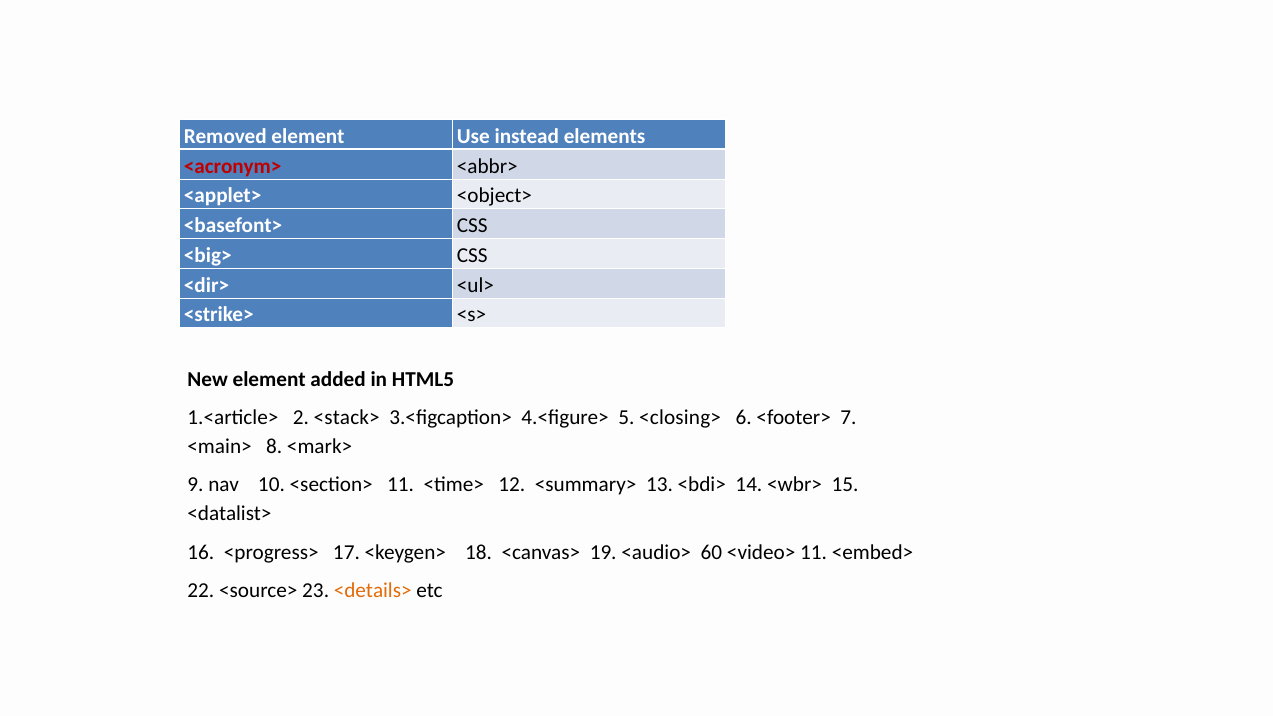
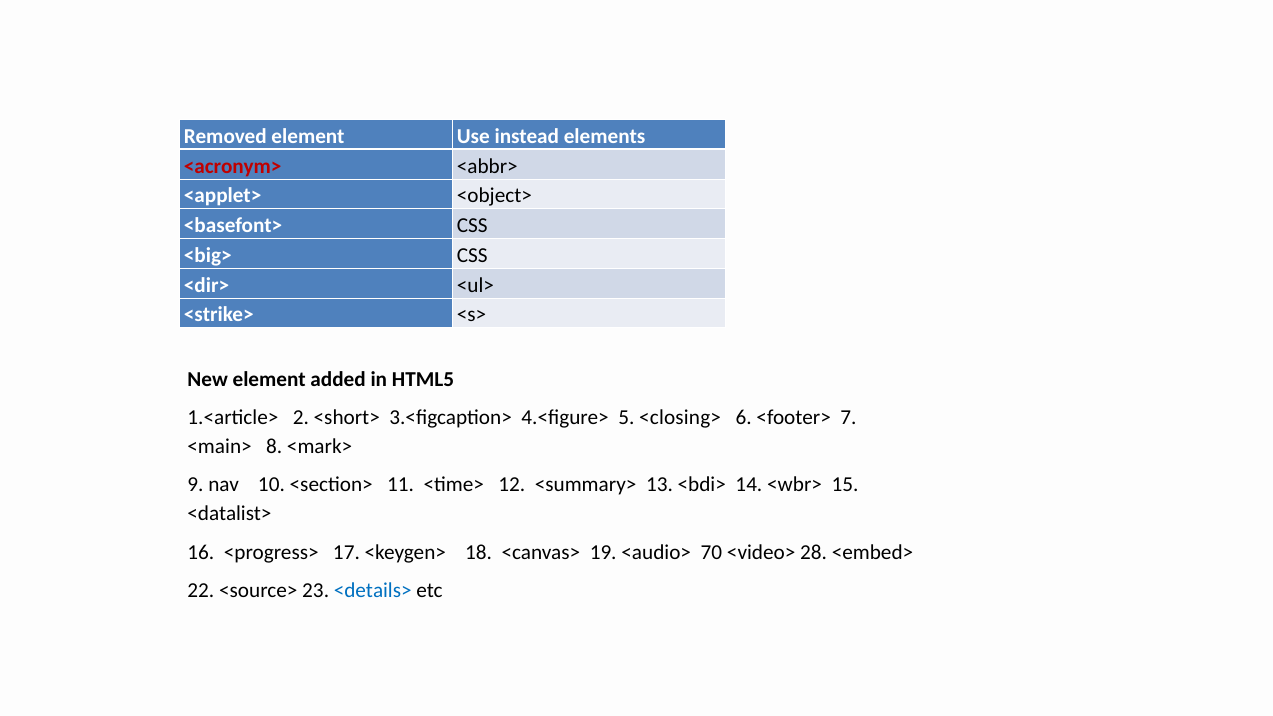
<stack>: <stack> -> <short>
60: 60 -> 70
<video> 11: 11 -> 28
<details> colour: orange -> blue
